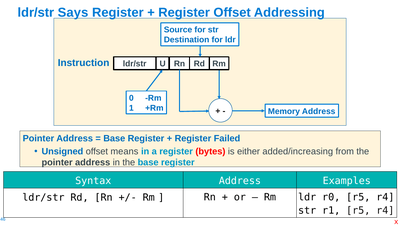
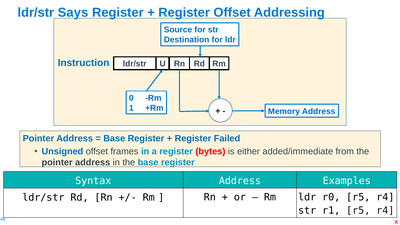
means: means -> frames
added/increasing: added/increasing -> added/immediate
